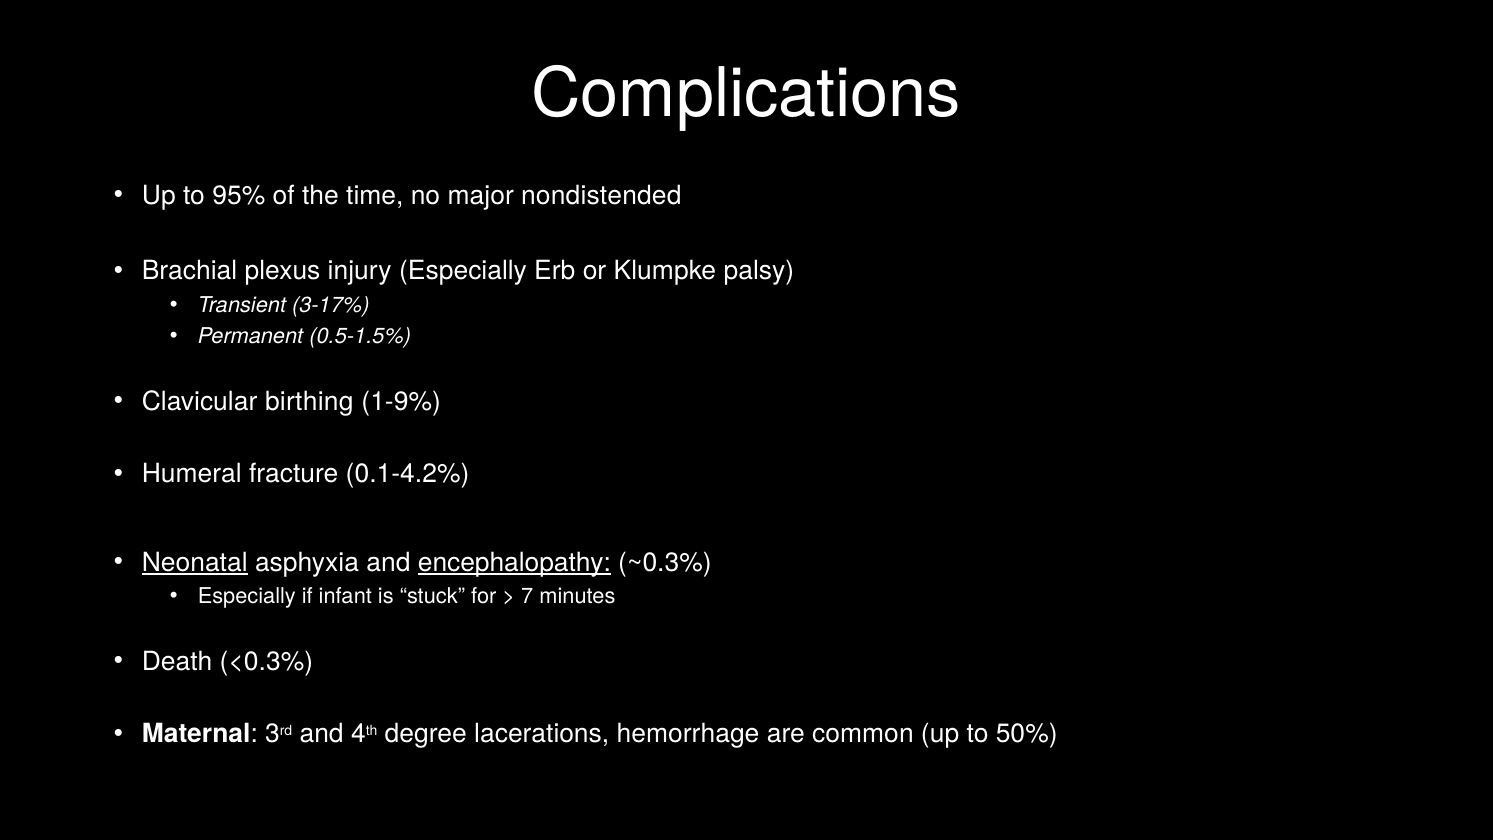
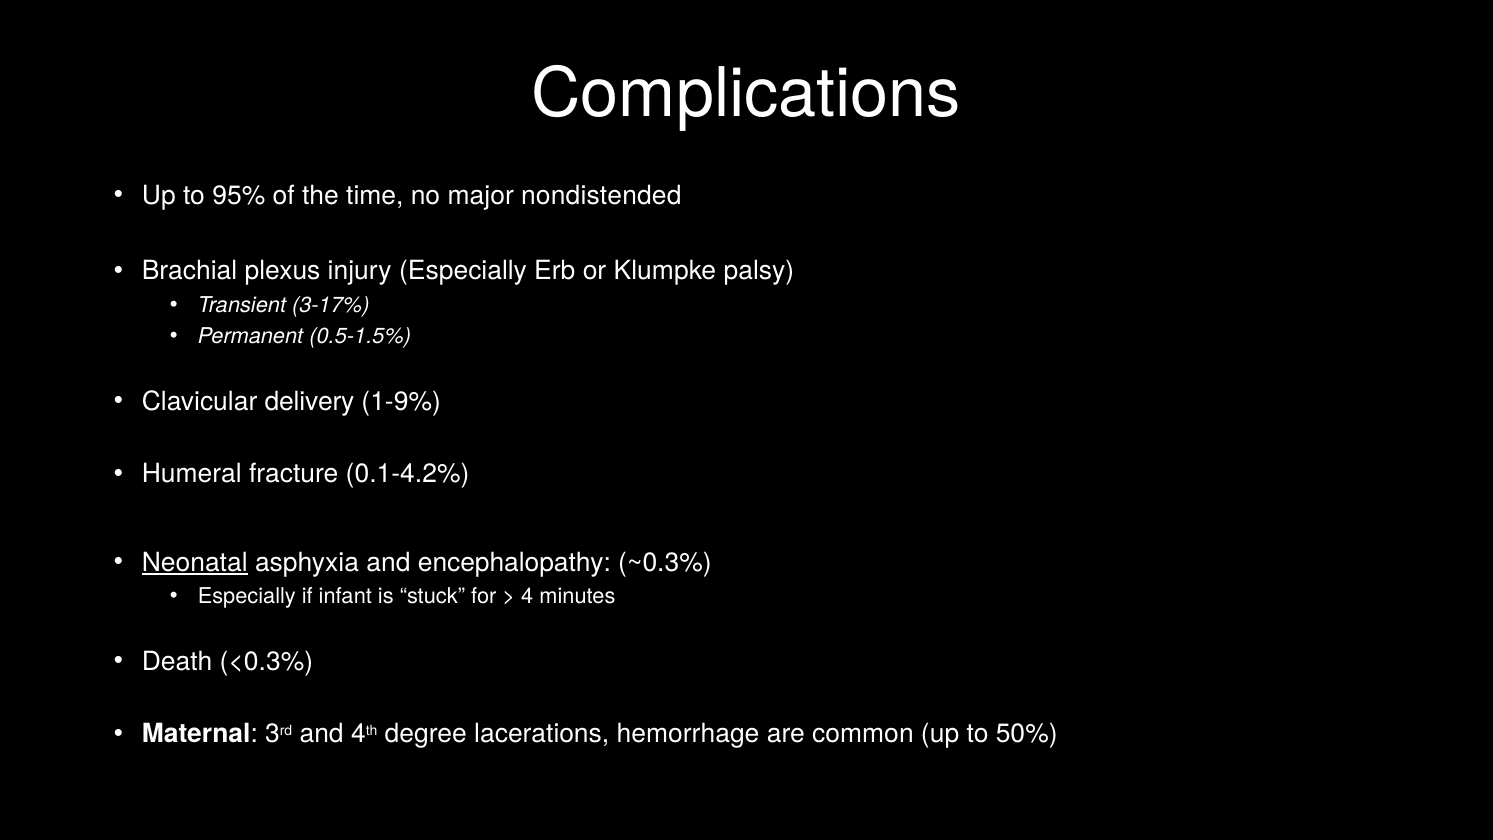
birthing: birthing -> delivery
encephalopathy underline: present -> none
7: 7 -> 4
